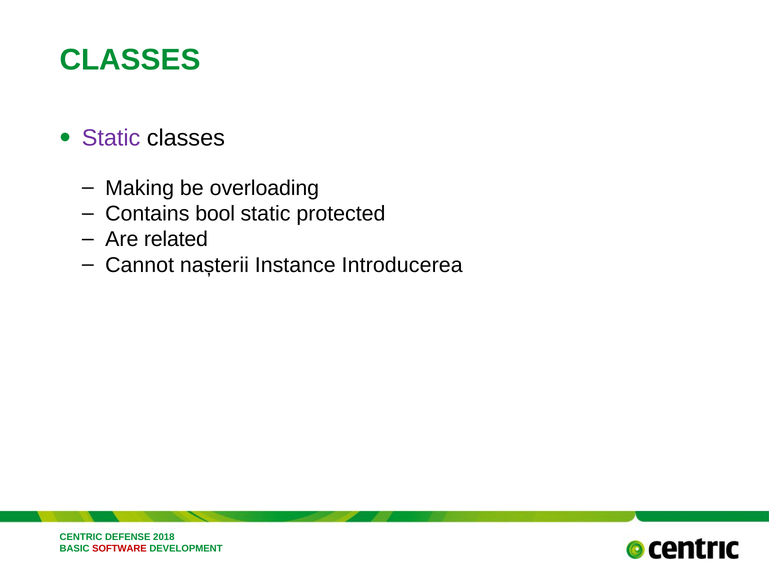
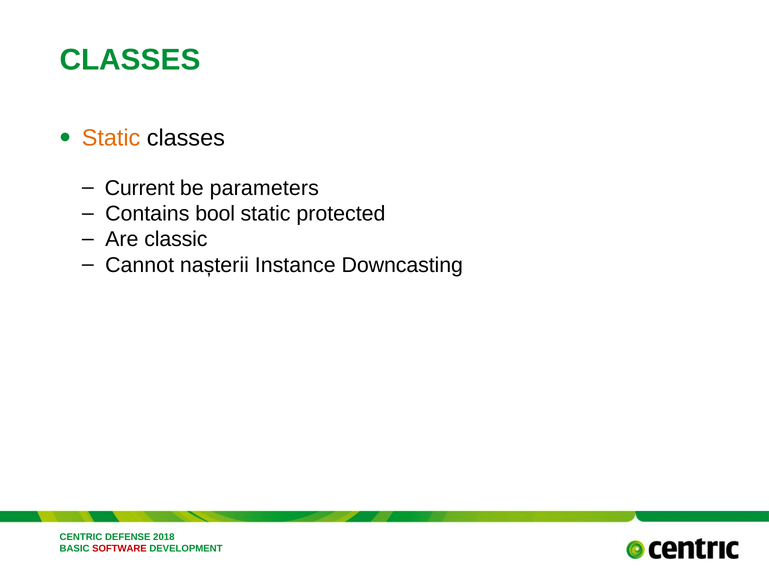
Static at (111, 138) colour: purple -> orange
Making: Making -> Current
overloading: overloading -> parameters
related: related -> classic
Introducerea: Introducerea -> Downcasting
